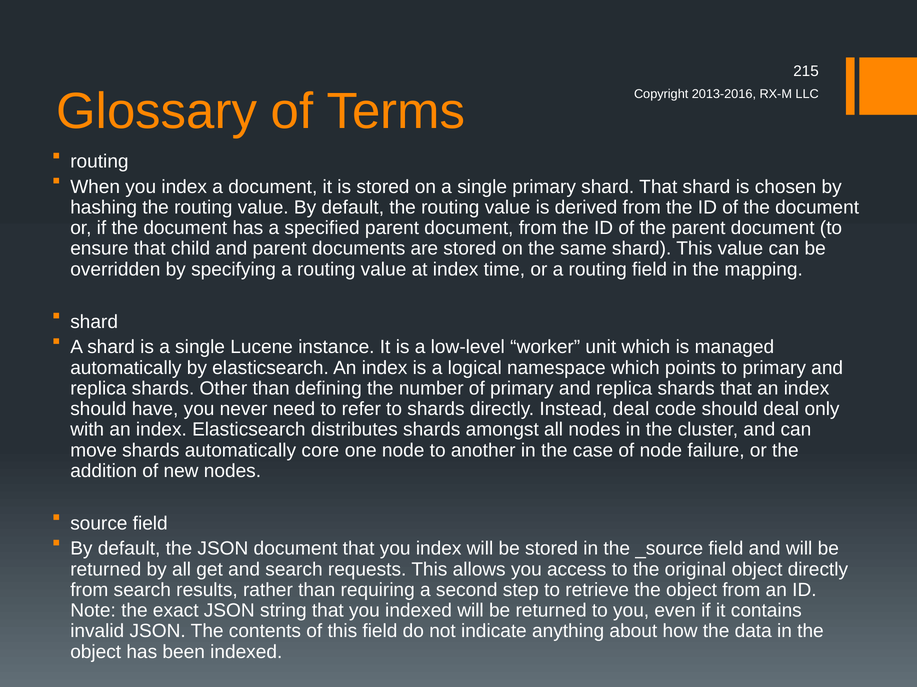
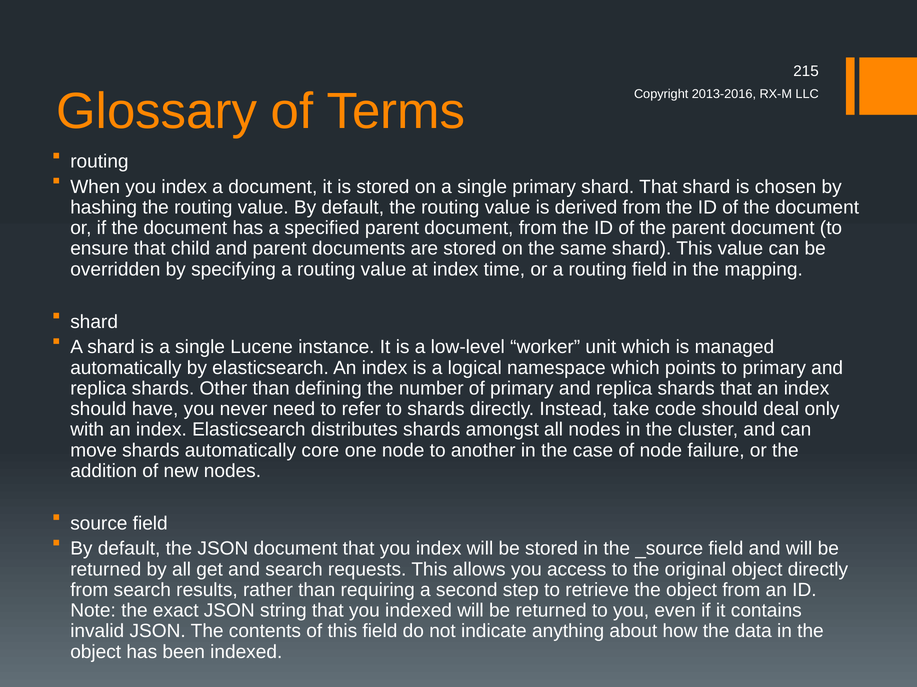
Instead deal: deal -> take
